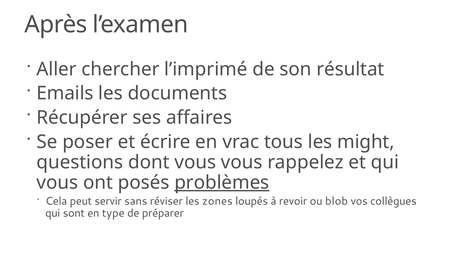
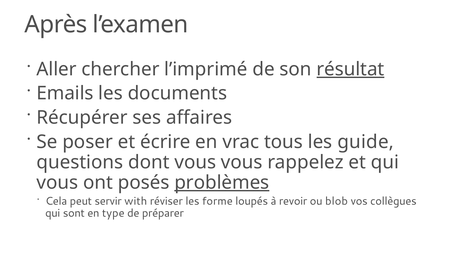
résultat underline: none -> present
might: might -> guide
sans: sans -> with
zones: zones -> forme
